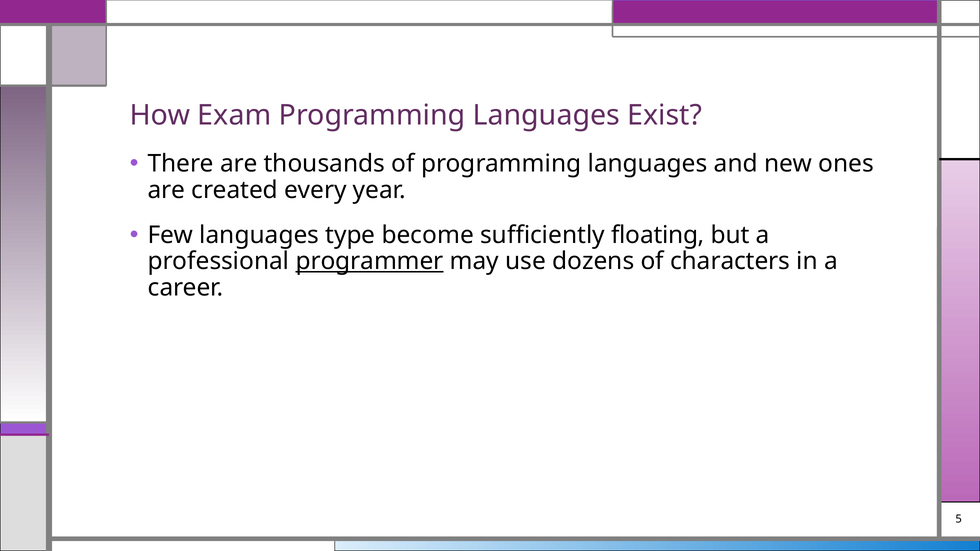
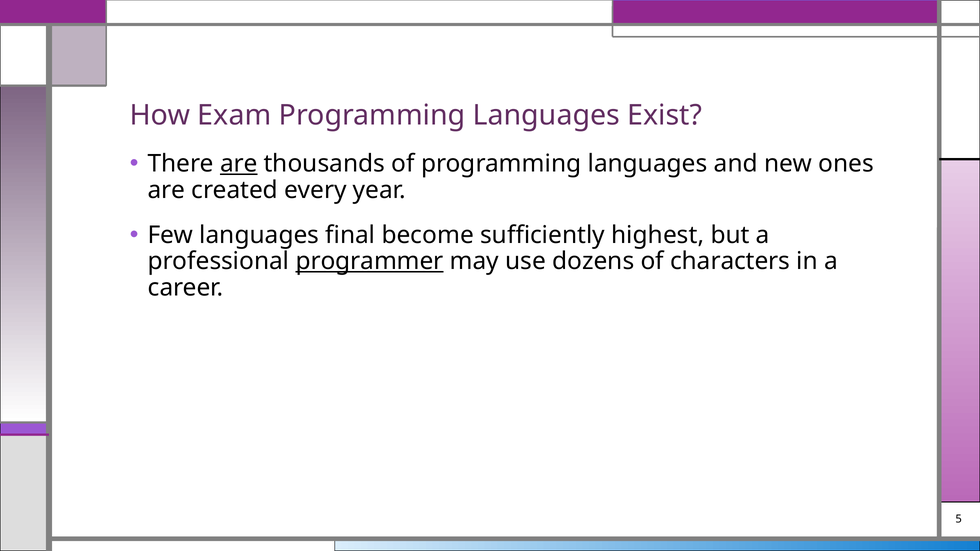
are at (239, 164) underline: none -> present
type: type -> final
floating: floating -> highest
